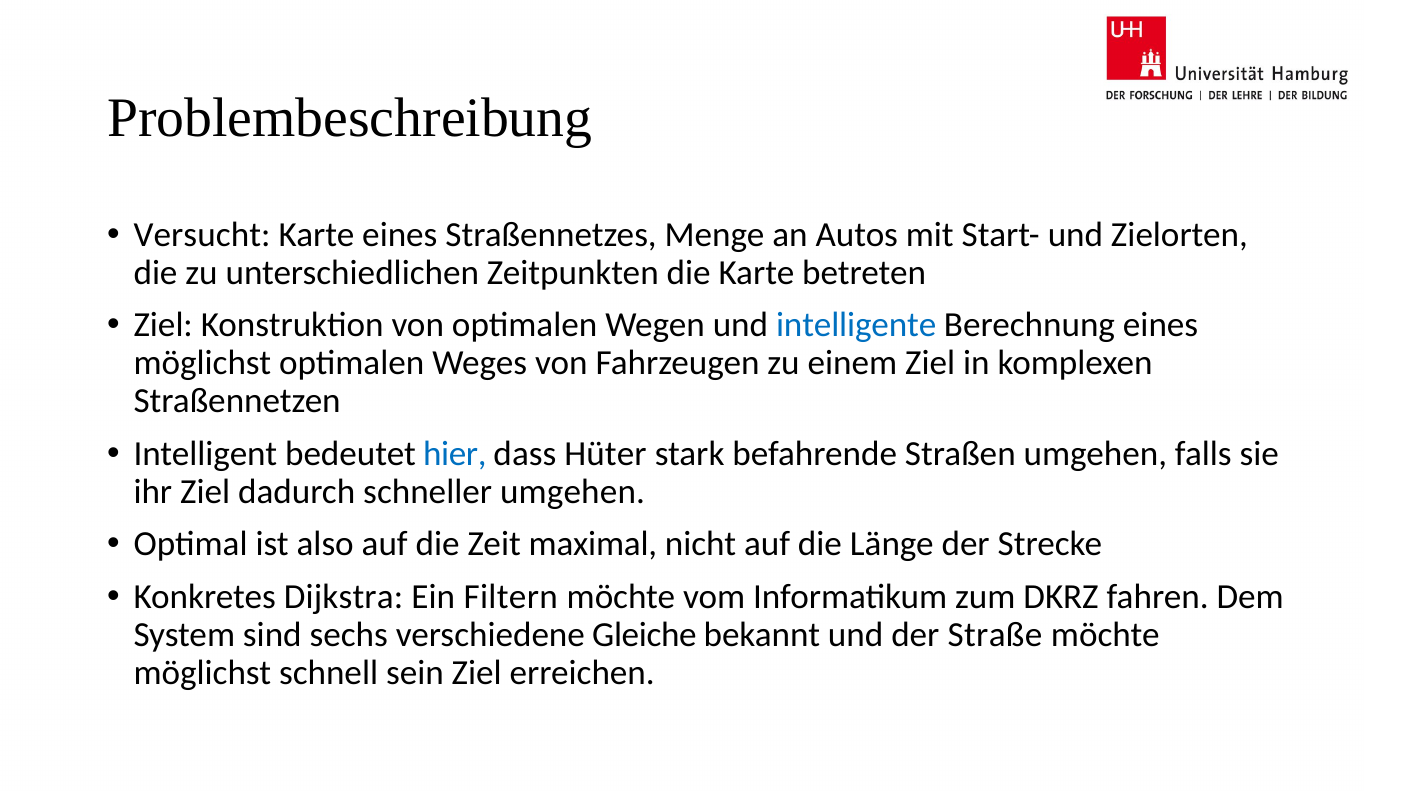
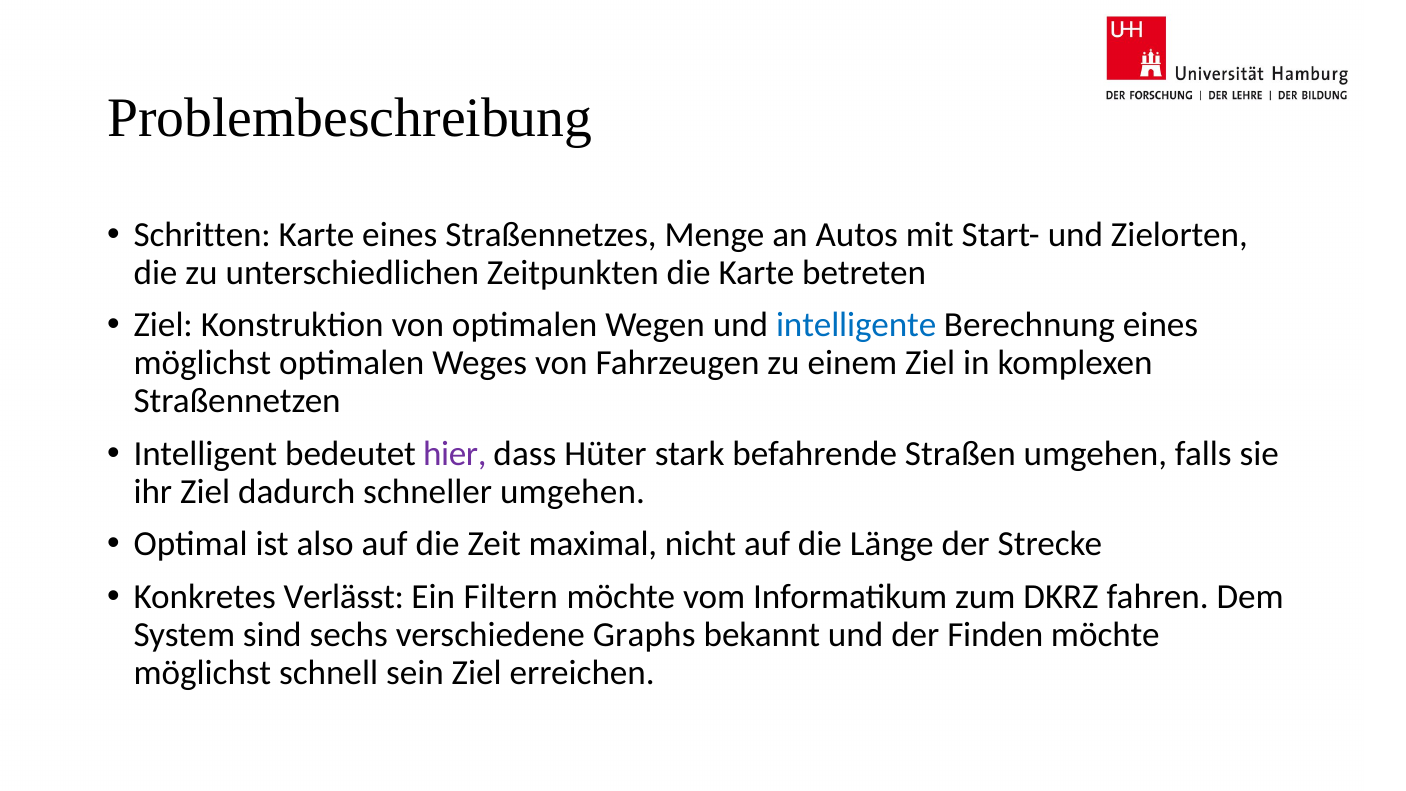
Versucht: Versucht -> Schritten
hier colour: blue -> purple
Dijkstra: Dijkstra -> Verlässt
Gleiche: Gleiche -> Graphs
Straße: Straße -> Finden
